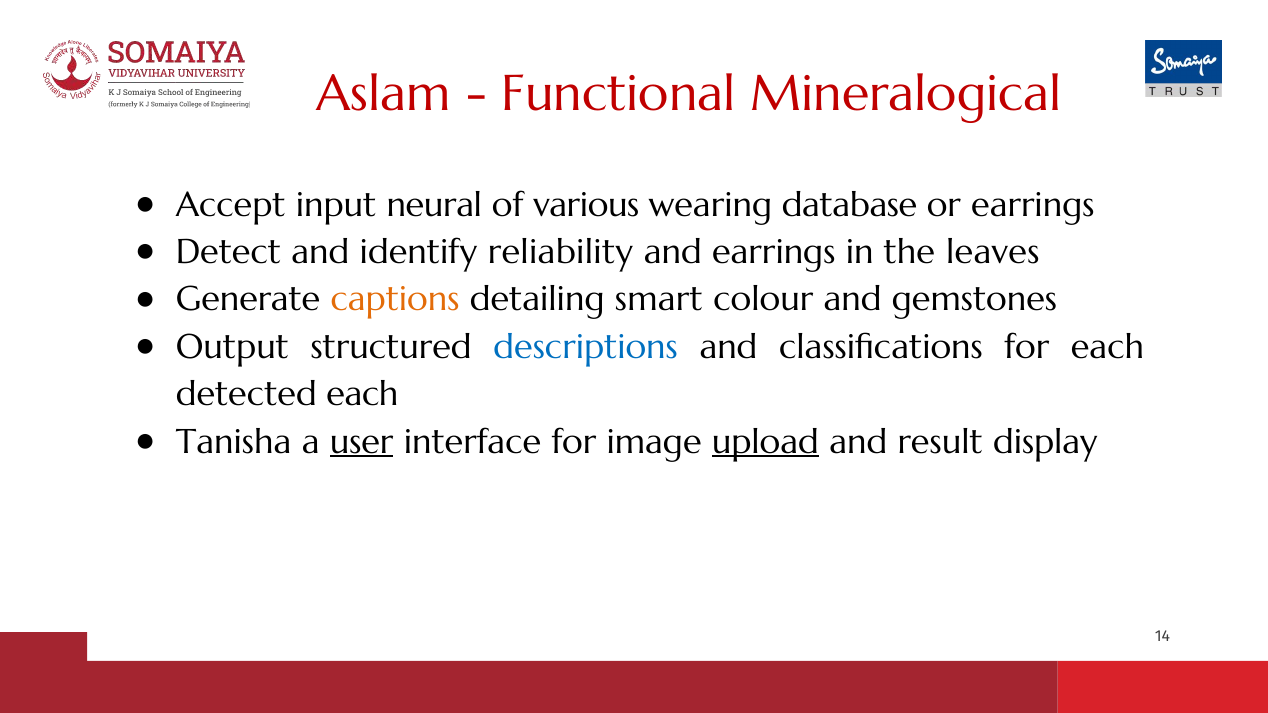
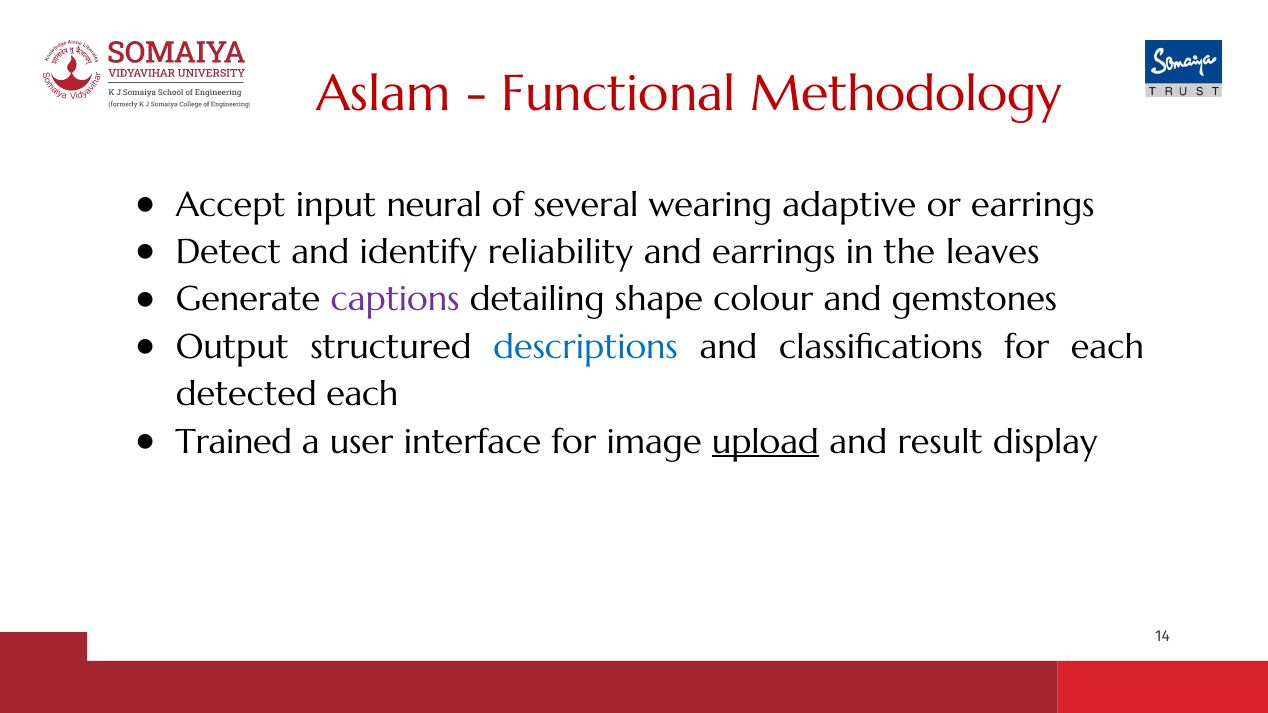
Mineralogical: Mineralogical -> Methodology
various: various -> several
database: database -> adaptive
captions colour: orange -> purple
smart: smart -> shape
Tanisha: Tanisha -> Trained
user underline: present -> none
